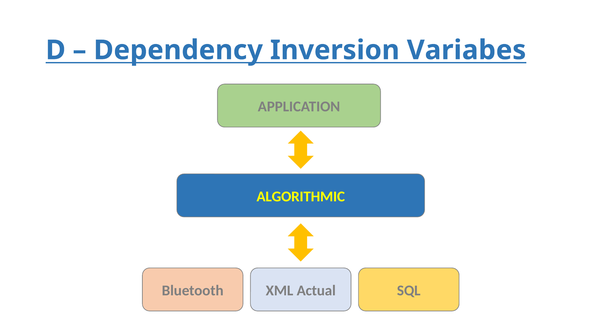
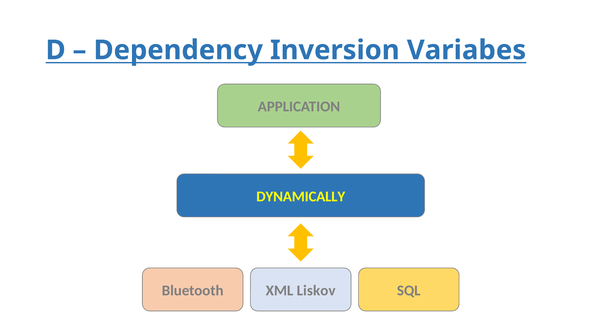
ALGORITHMIC: ALGORITHMIC -> DYNAMICALLY
Actual: Actual -> Liskov
